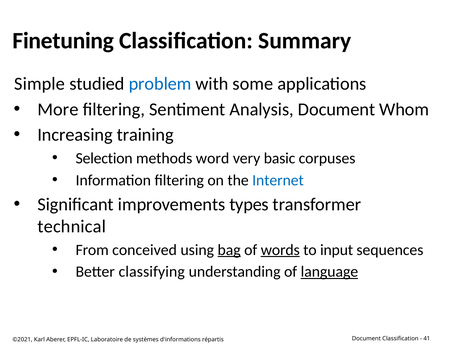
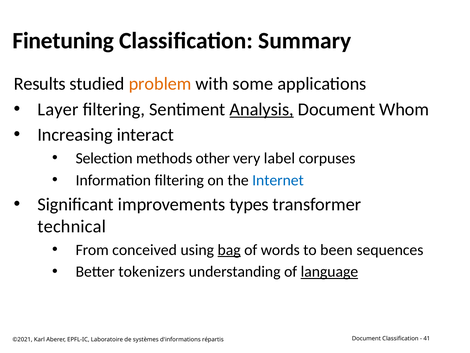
Simple: Simple -> Results
problem colour: blue -> orange
More: More -> Layer
Analysis underline: none -> present
training: training -> interact
word: word -> other
basic: basic -> label
words underline: present -> none
input: input -> been
classifying: classifying -> tokenizers
